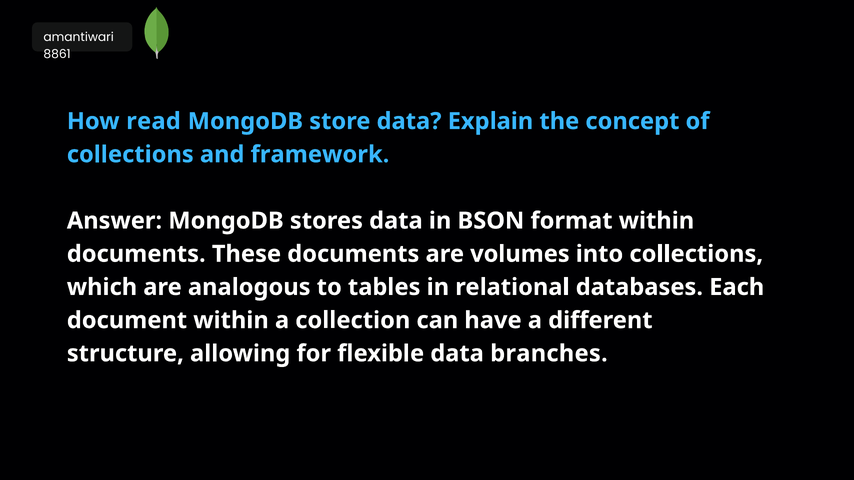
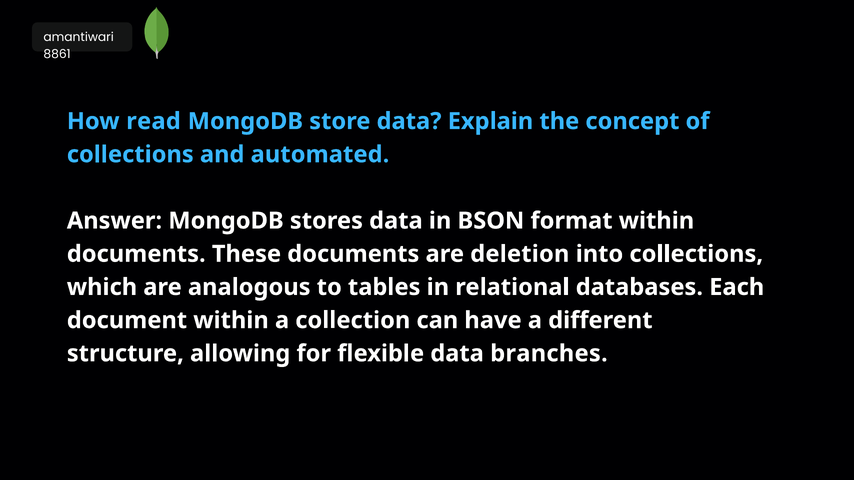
framework: framework -> automated
volumes: volumes -> deletion
